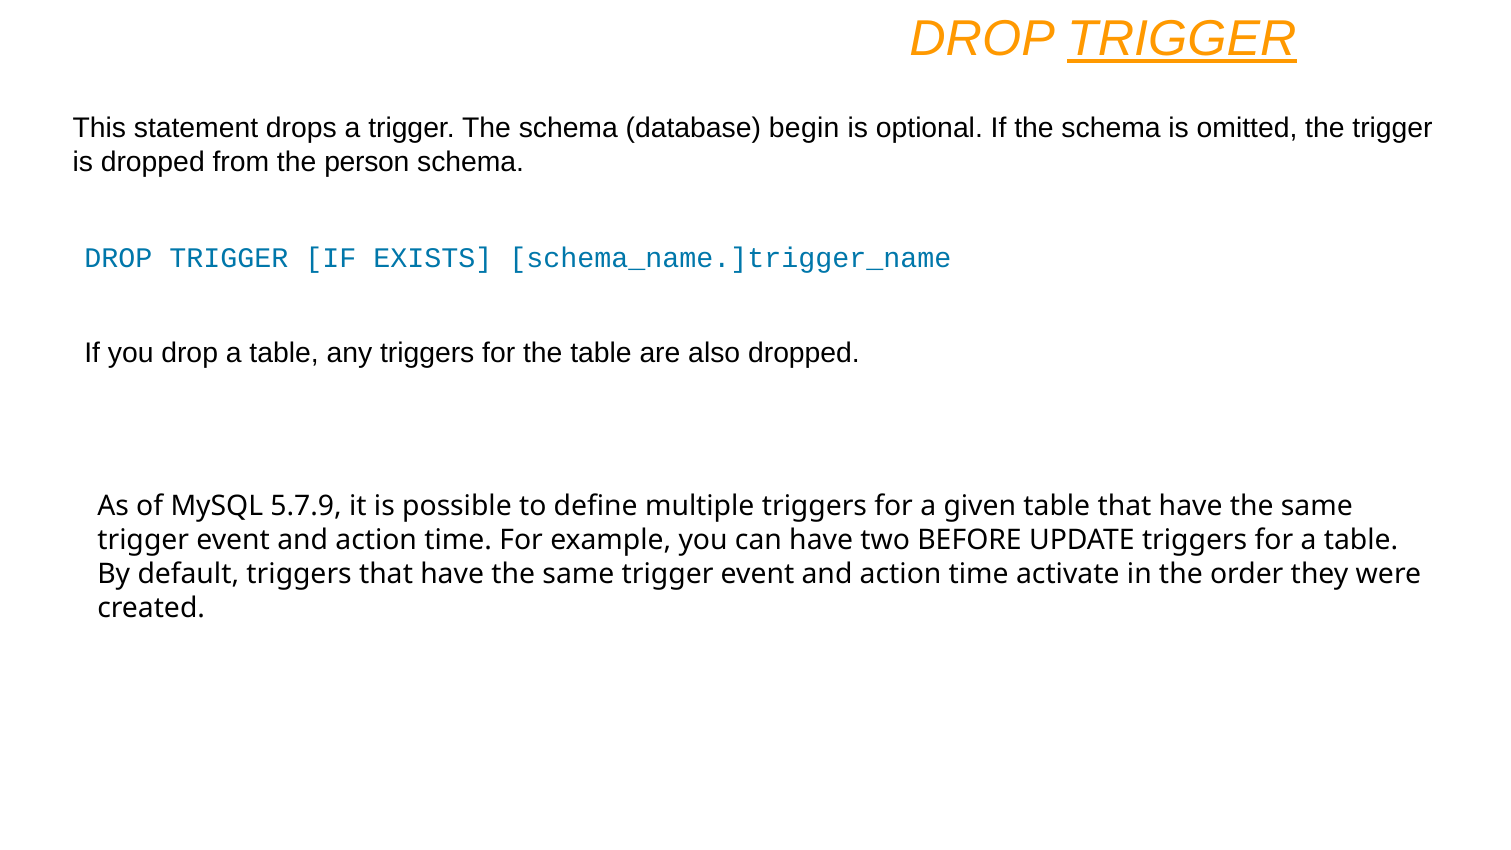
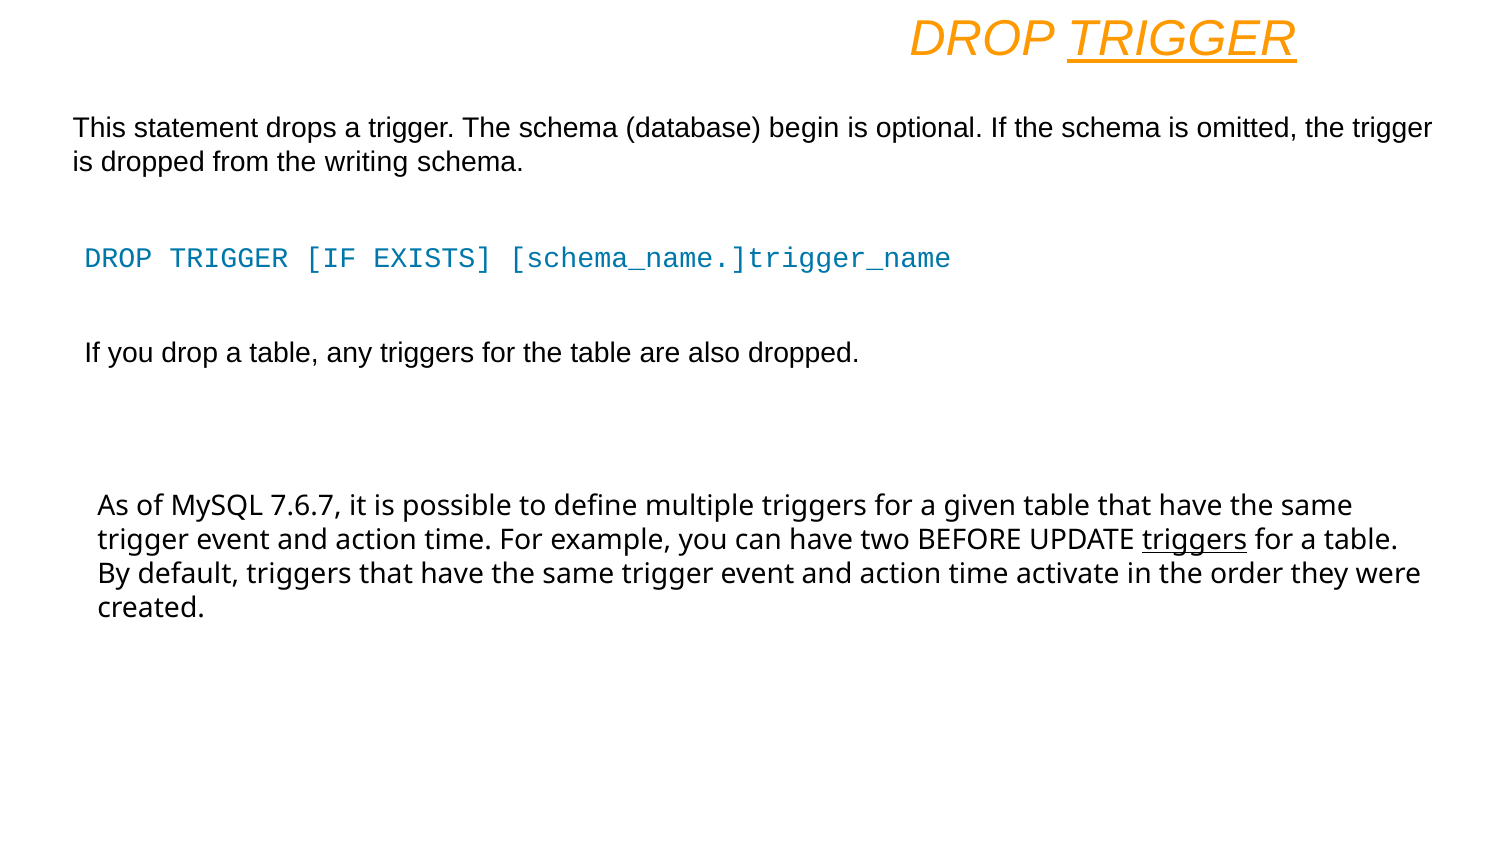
person: person -> writing
5.7.9: 5.7.9 -> 7.6.7
triggers at (1195, 540) underline: none -> present
